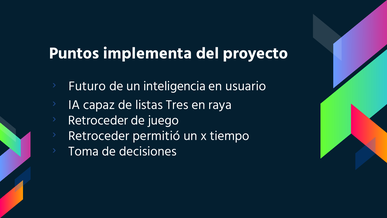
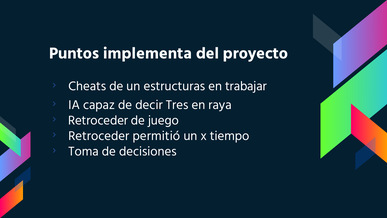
Futuro: Futuro -> Cheats
inteligencia: inteligencia -> estructuras
usuario: usuario -> trabajar
listas: listas -> decir
